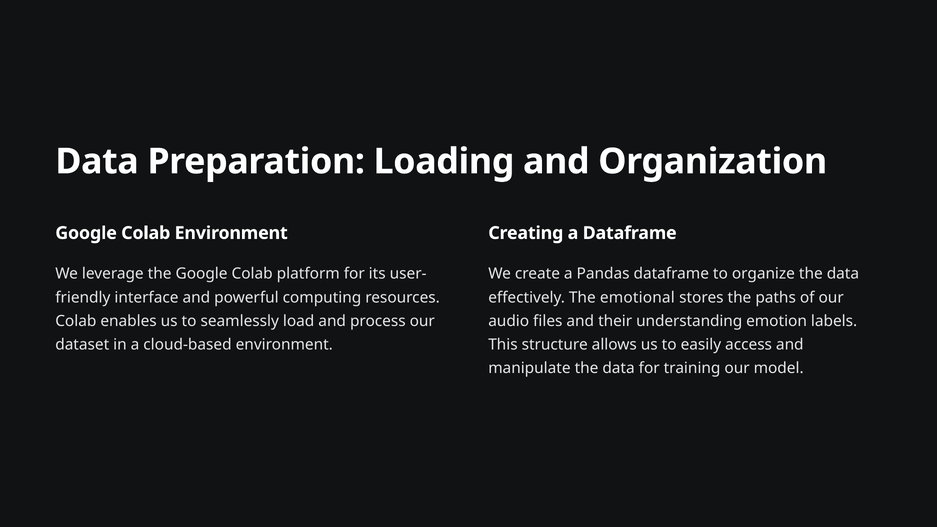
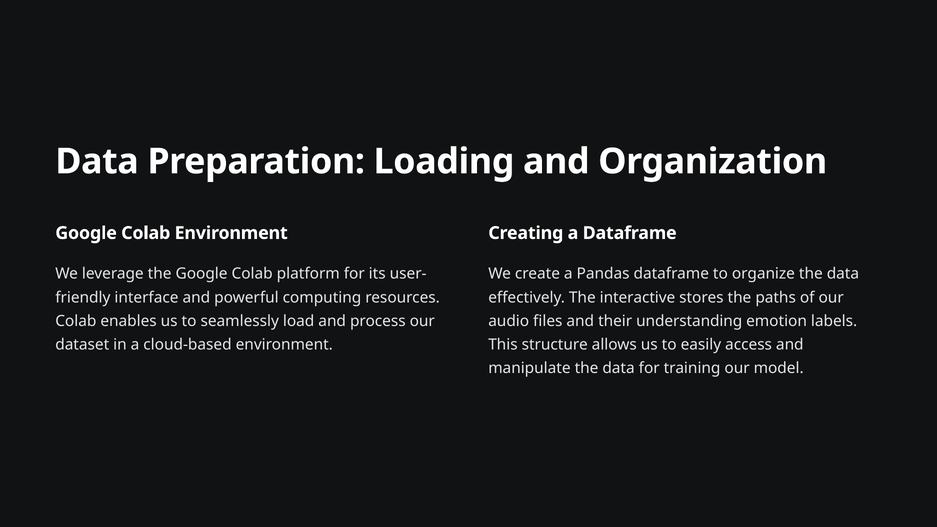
emotional: emotional -> interactive
